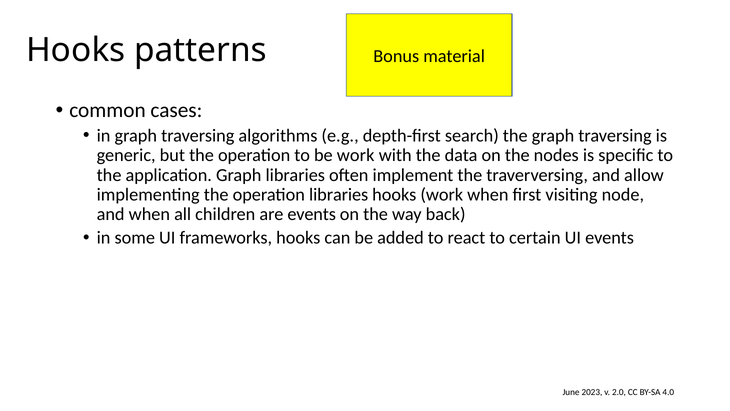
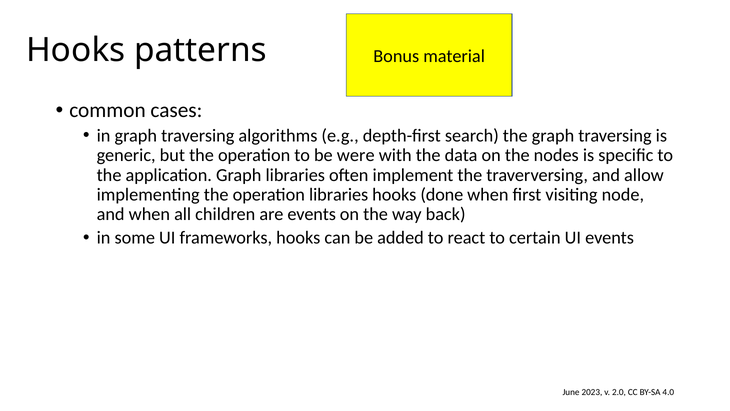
be work: work -> were
hooks work: work -> done
